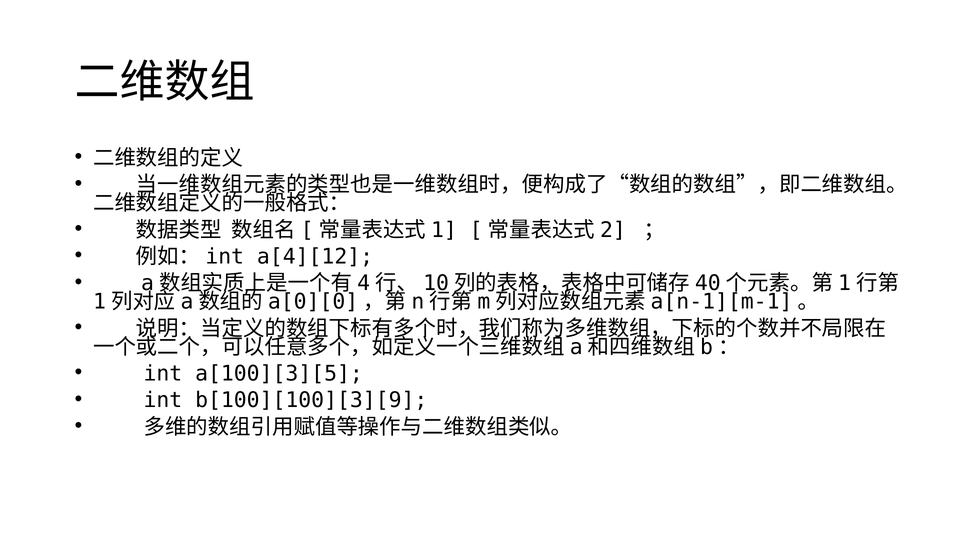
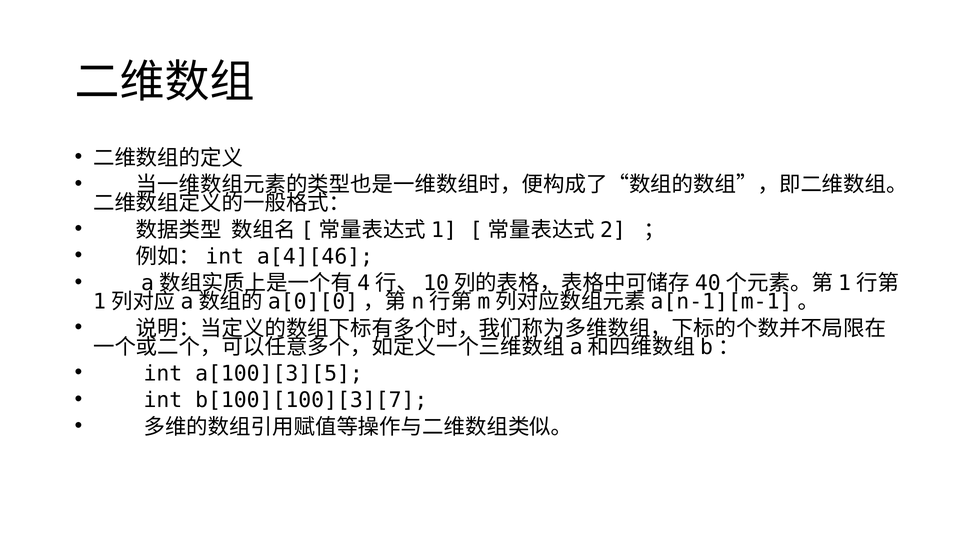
a[4][12: a[4][12 -> a[4][46
b[100][100][3][9: b[100][100][3][9 -> b[100][100][3][7
